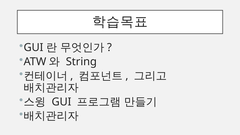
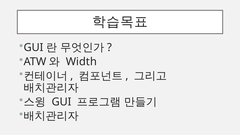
String: String -> Width
